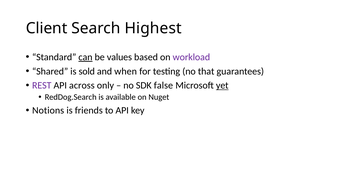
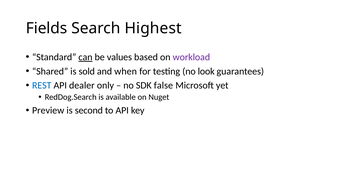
Client: Client -> Fields
that: that -> look
REST colour: purple -> blue
across: across -> dealer
yet underline: present -> none
Notions: Notions -> Preview
friends: friends -> second
